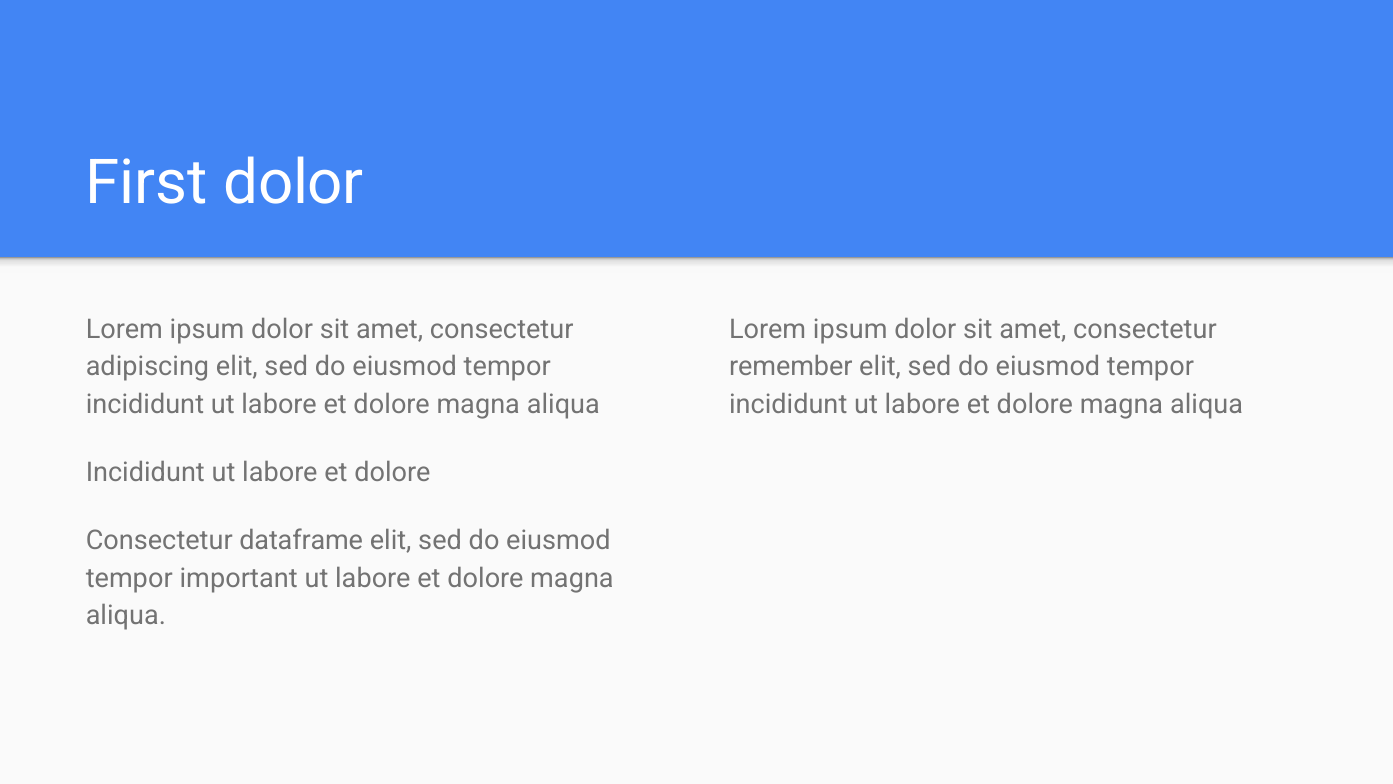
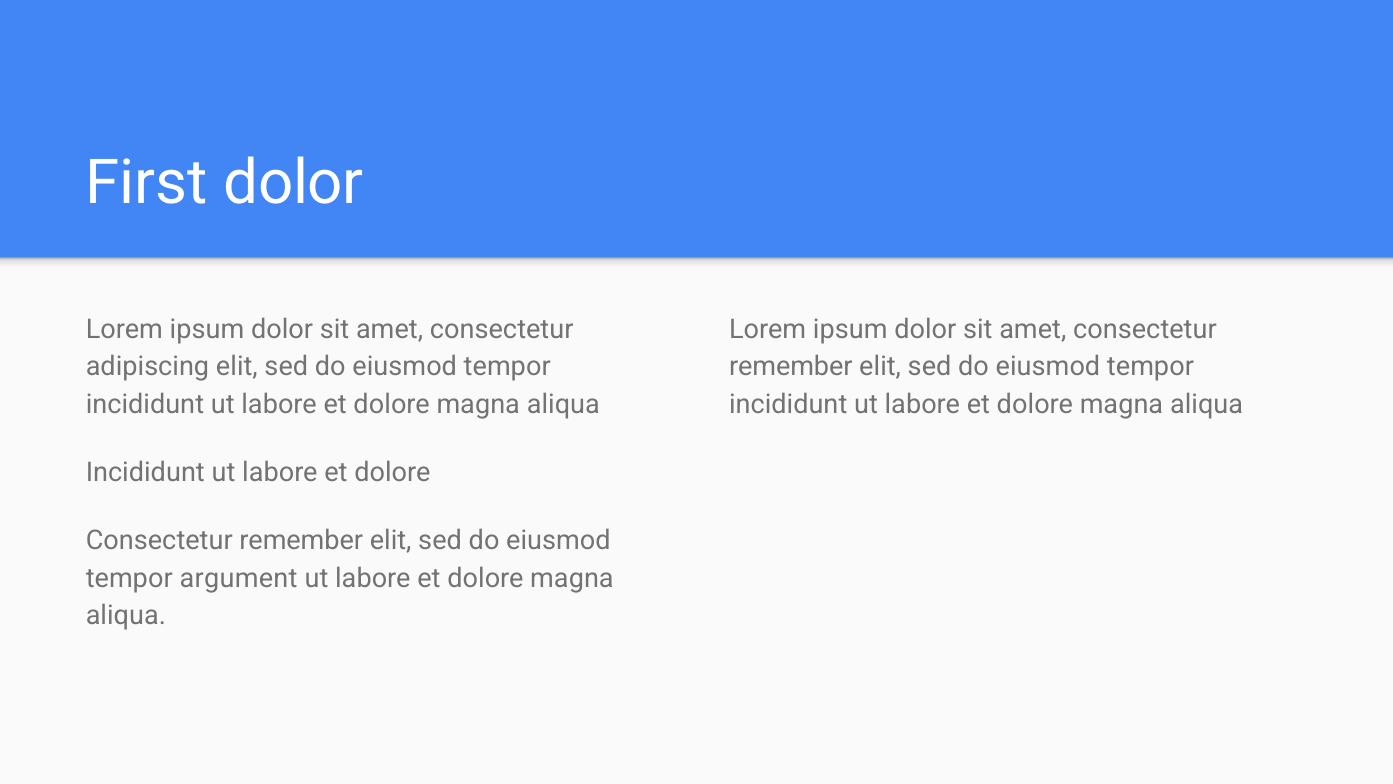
dataframe at (301, 541): dataframe -> remember
important: important -> argument
